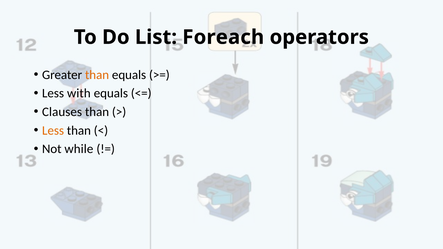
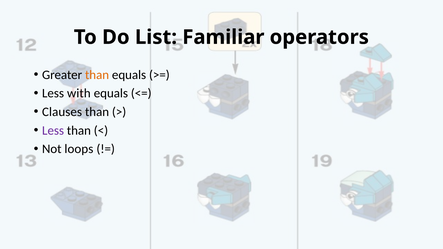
Foreach: Foreach -> Familiar
Less at (53, 131) colour: orange -> purple
while: while -> loops
